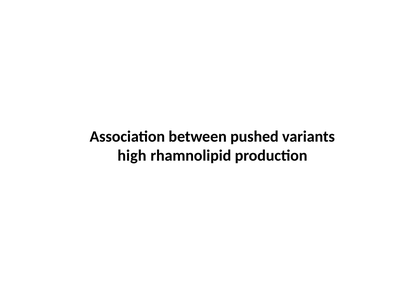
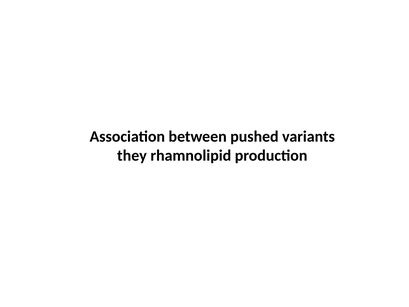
high: high -> they
